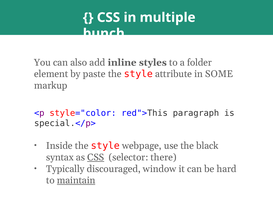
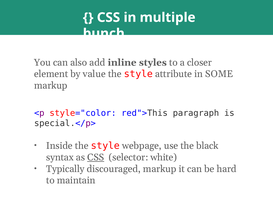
folder: folder -> closer
paste: paste -> value
there: there -> white
discouraged window: window -> markup
maintain underline: present -> none
